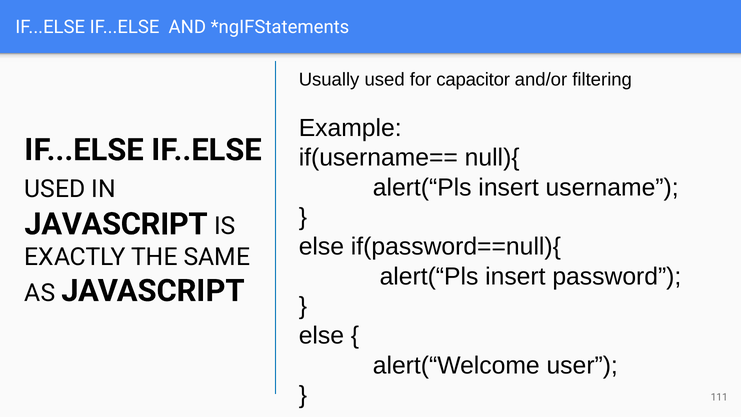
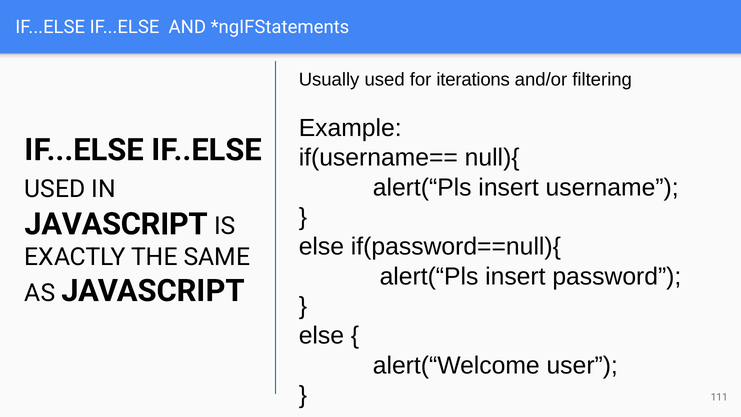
capacitor: capacitor -> iterations
